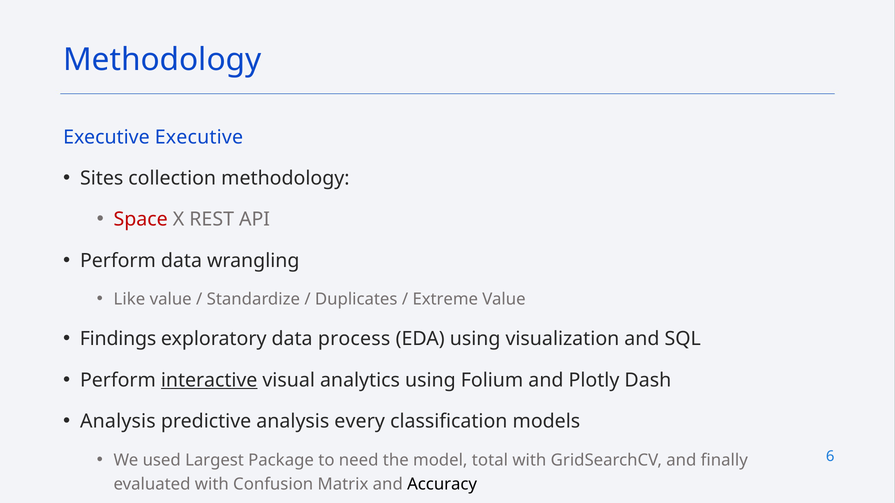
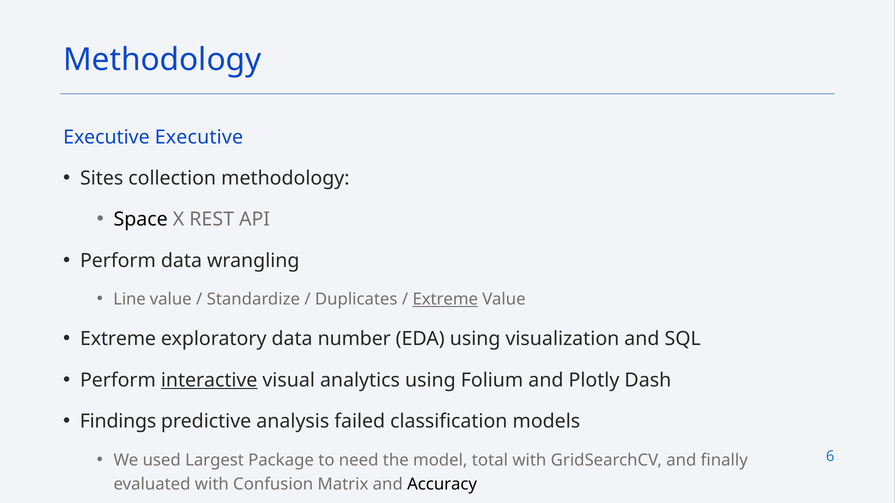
Space colour: red -> black
Like: Like -> Line
Extreme at (445, 300) underline: none -> present
Findings at (118, 339): Findings -> Extreme
process: process -> number
Analysis at (118, 422): Analysis -> Findings
every: every -> failed
